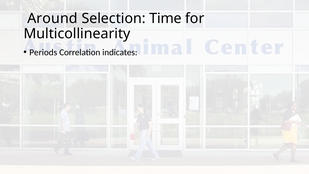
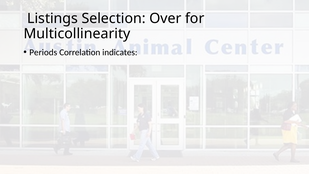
Around: Around -> Listings
Time: Time -> Over
